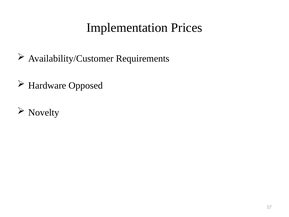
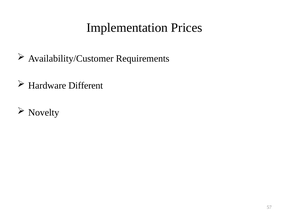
Opposed: Opposed -> Different
